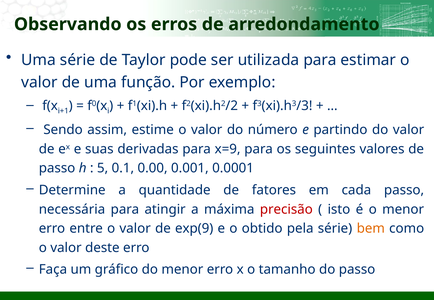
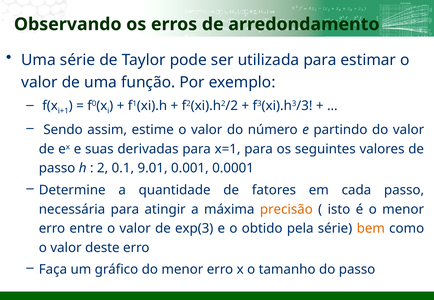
x=9: x=9 -> x=1
5: 5 -> 2
0.00: 0.00 -> 9.01
precisão colour: red -> orange
exp(9: exp(9 -> exp(3
